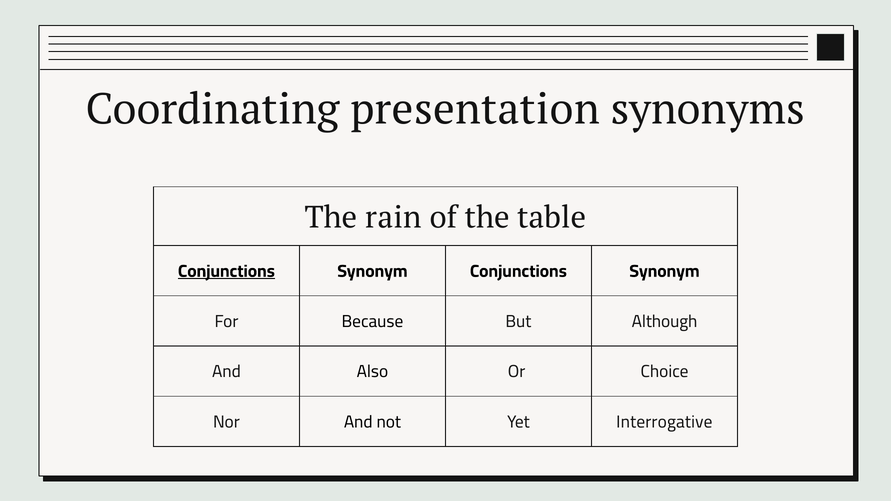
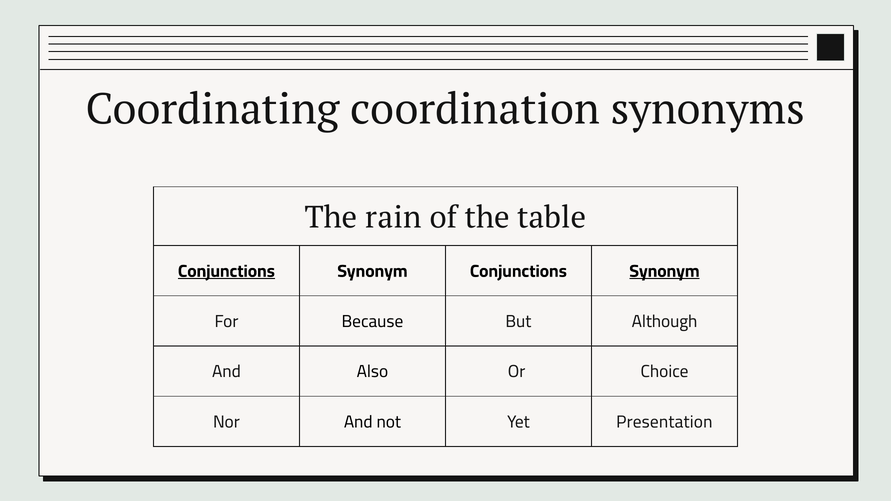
presentation: presentation -> coordination
Synonym at (664, 271) underline: none -> present
Interrogative: Interrogative -> Presentation
